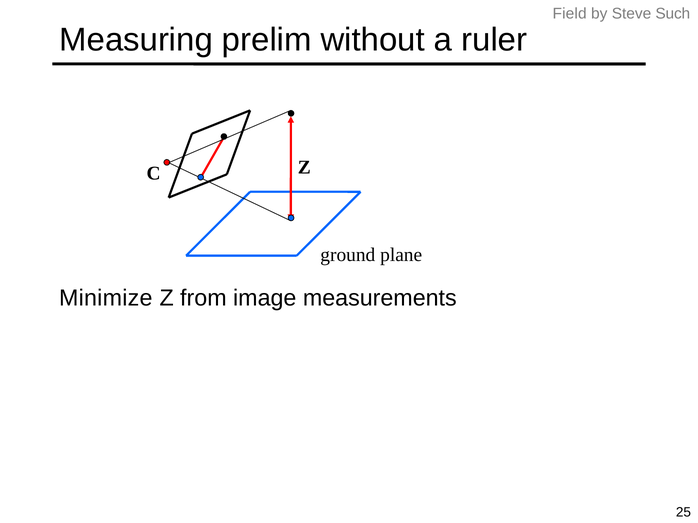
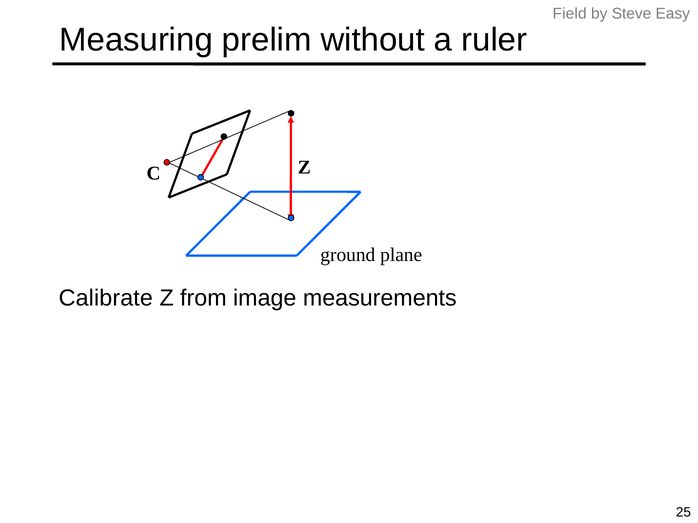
Such: Such -> Easy
Minimize: Minimize -> Calibrate
